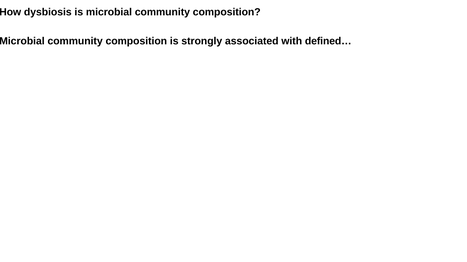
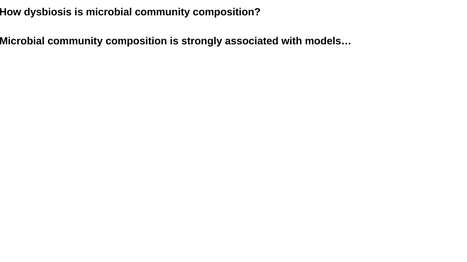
defined…: defined… -> models…
